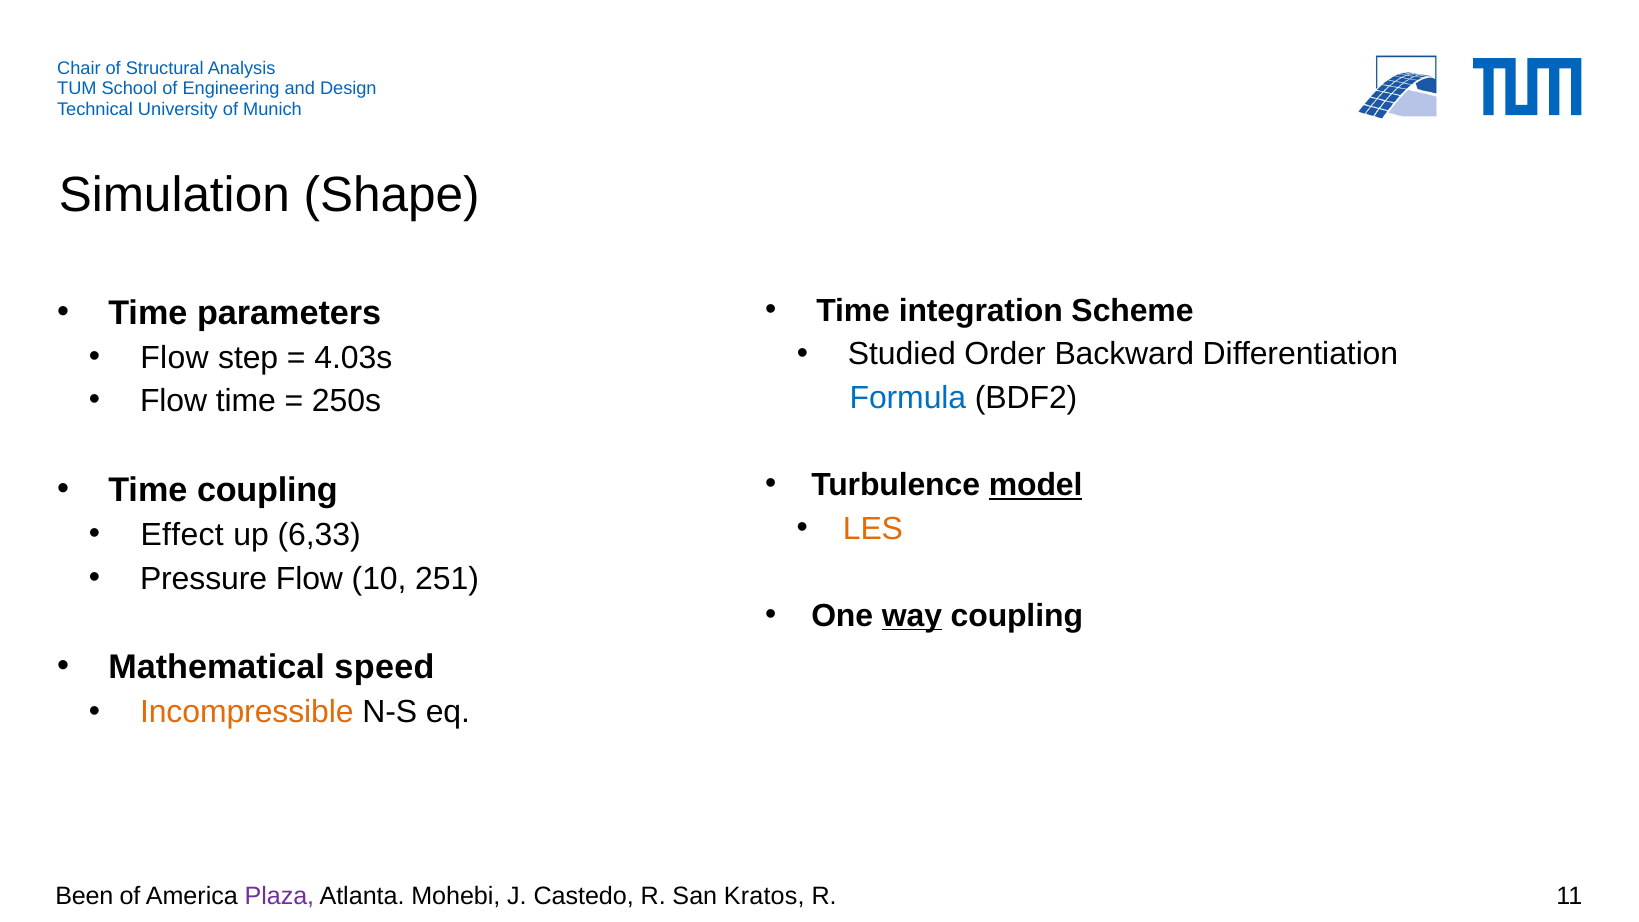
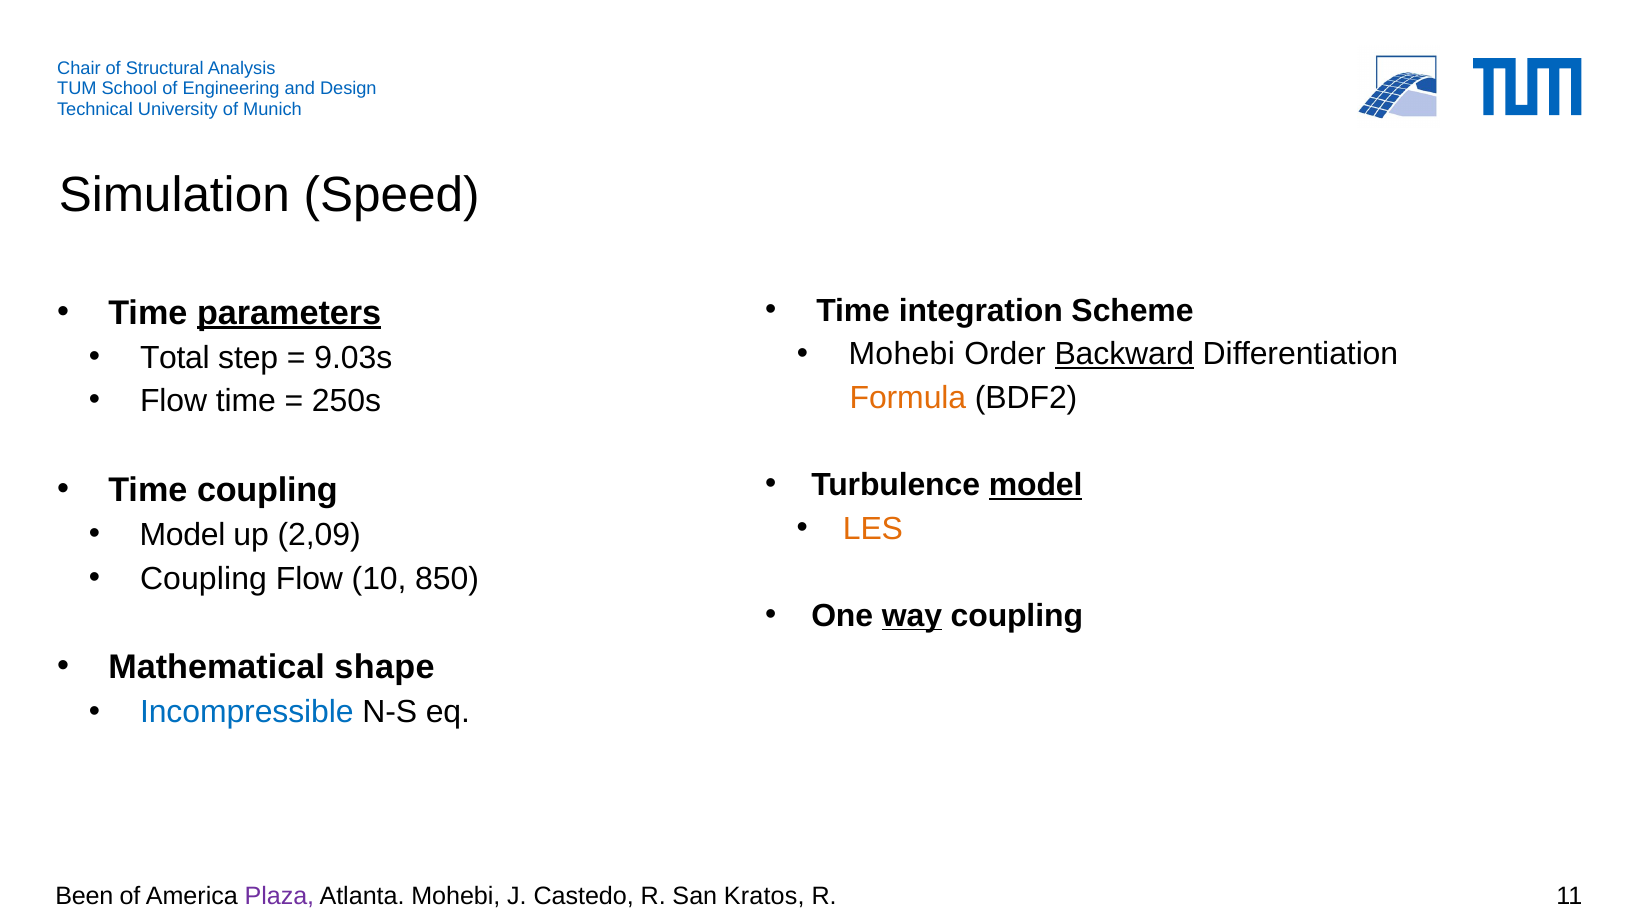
Shape: Shape -> Speed
parameters underline: none -> present
Studied at (902, 354): Studied -> Mohebi
Backward underline: none -> present
Flow at (175, 358): Flow -> Total
4.03s: 4.03s -> 9.03s
Formula colour: blue -> orange
Effect at (182, 535): Effect -> Model
6,33: 6,33 -> 2,09
Pressure at (204, 578): Pressure -> Coupling
251: 251 -> 850
speed: speed -> shape
Incompressible colour: orange -> blue
